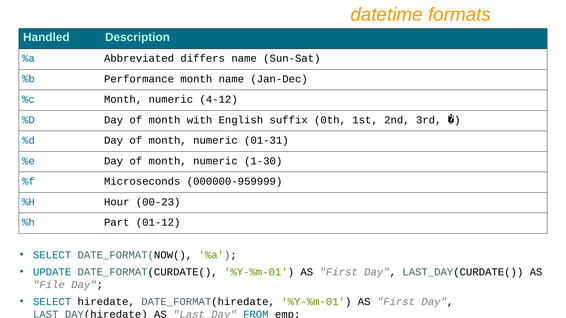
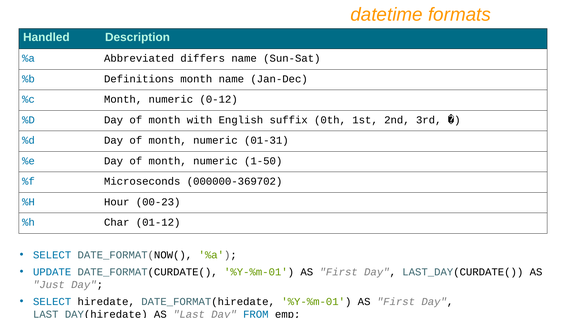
Performance: Performance -> Definitions
4-12: 4-12 -> 0-12
1-30: 1-30 -> 1-50
000000-959999: 000000-959999 -> 000000-369702
Part: Part -> Char
File: File -> Just
